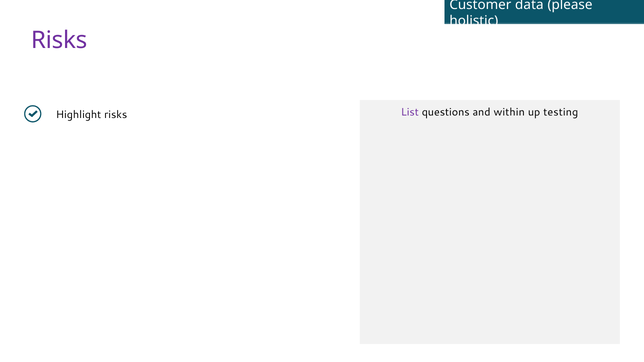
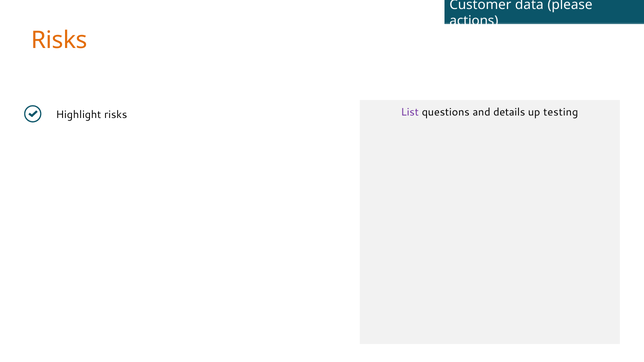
holistic: holistic -> actions
Risks at (59, 40) colour: purple -> orange
within: within -> details
